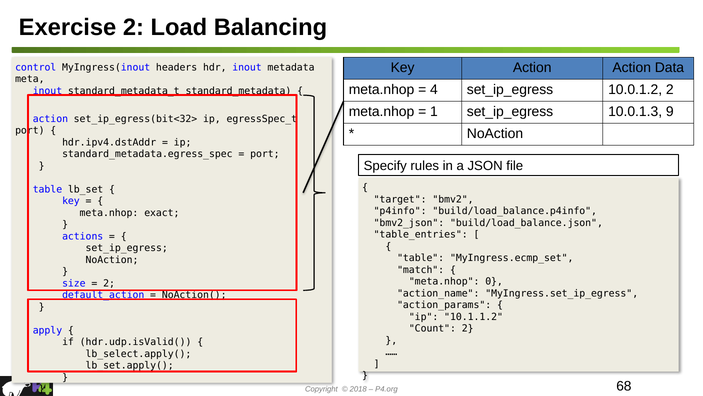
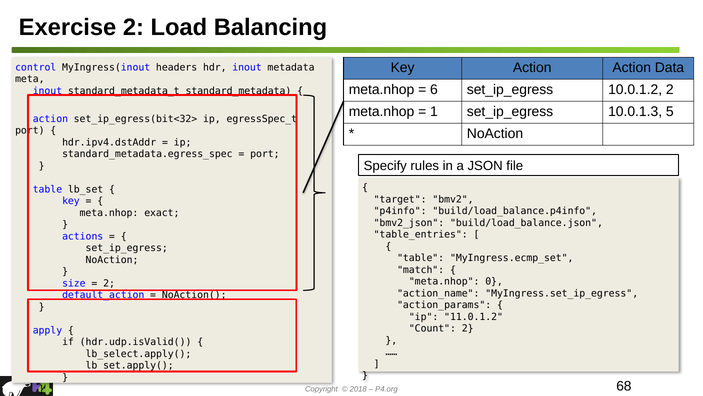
4: 4 -> 6
9: 9 -> 5
10.1.1.2: 10.1.1.2 -> 11.0.1.2
